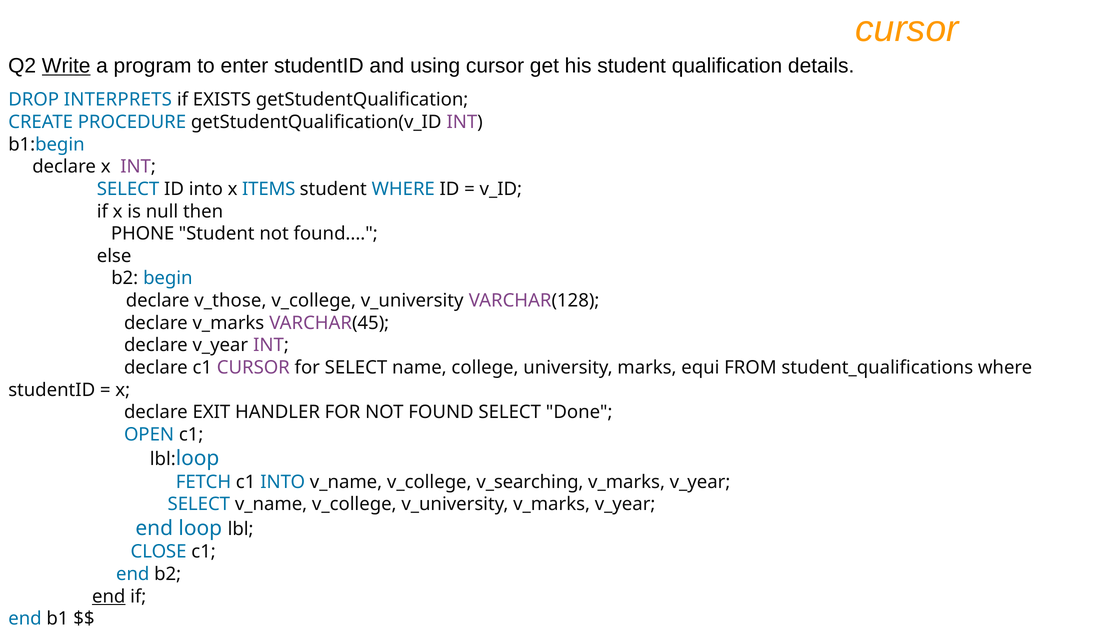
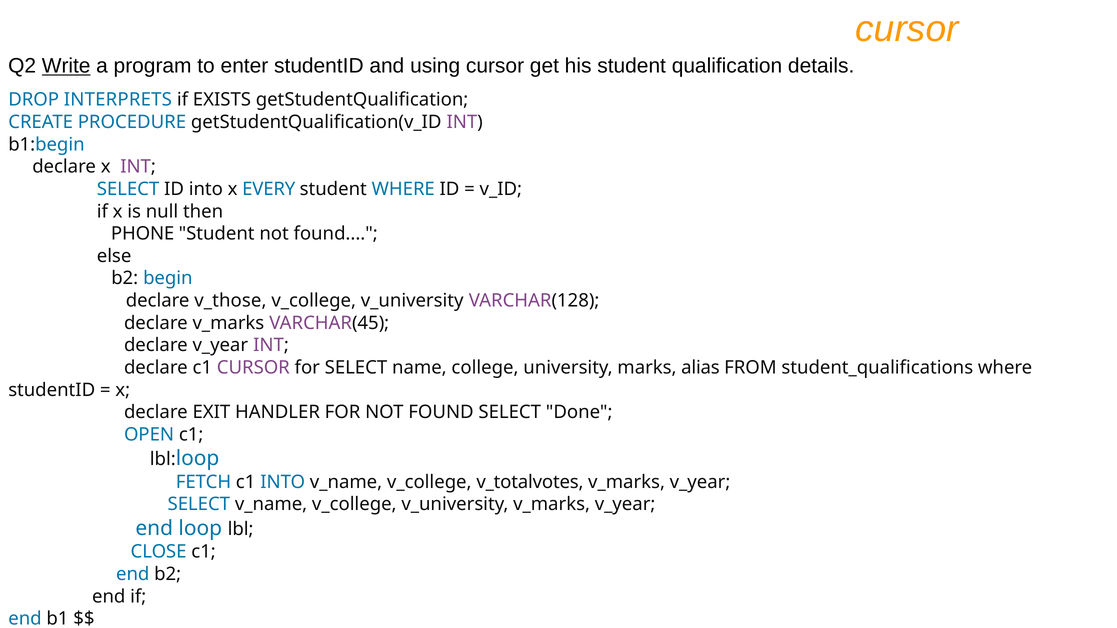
ITEMS: ITEMS -> EVERY
equi: equi -> alias
v_searching: v_searching -> v_totalvotes
end at (109, 597) underline: present -> none
